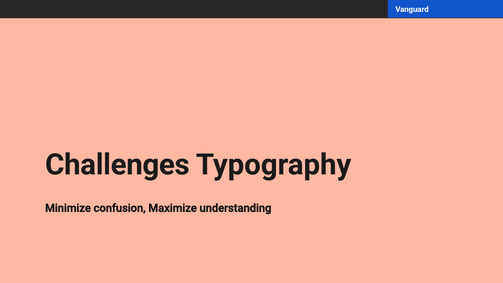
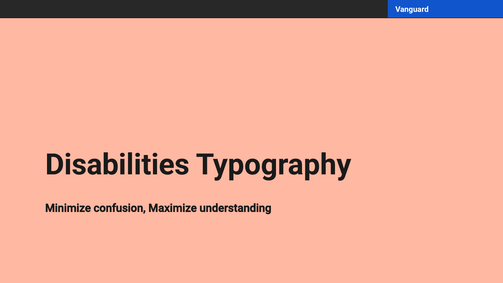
Challenges: Challenges -> Disabilities
